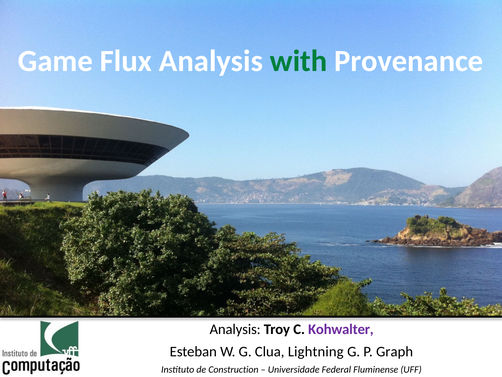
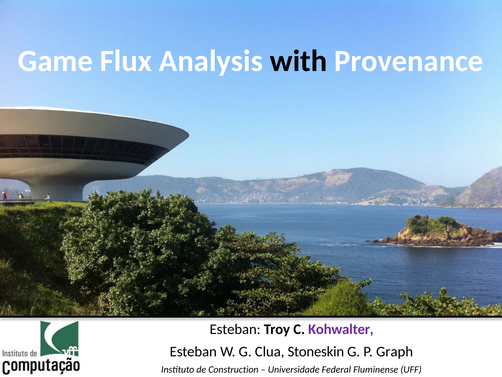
with colour: green -> black
Analysis at (235, 329): Analysis -> Esteban
Lightning: Lightning -> Stoneskin
